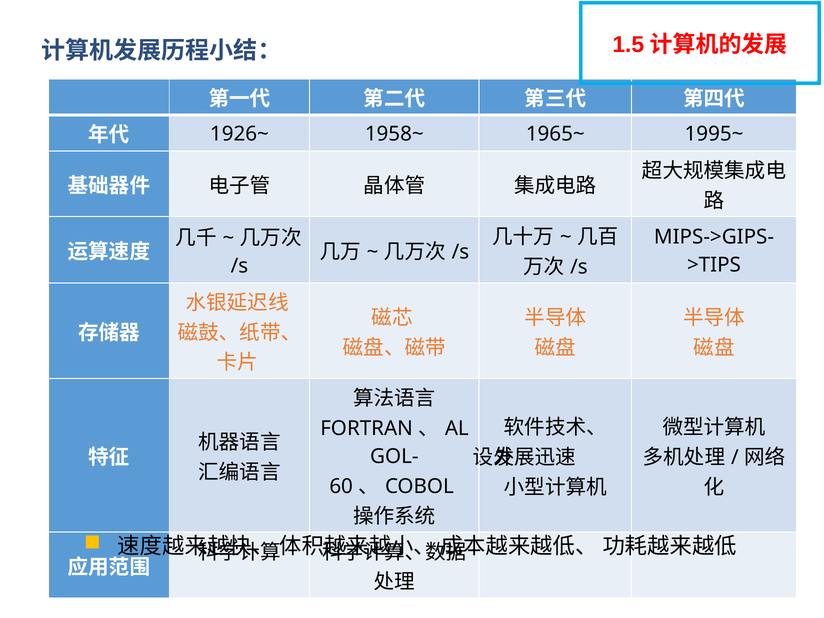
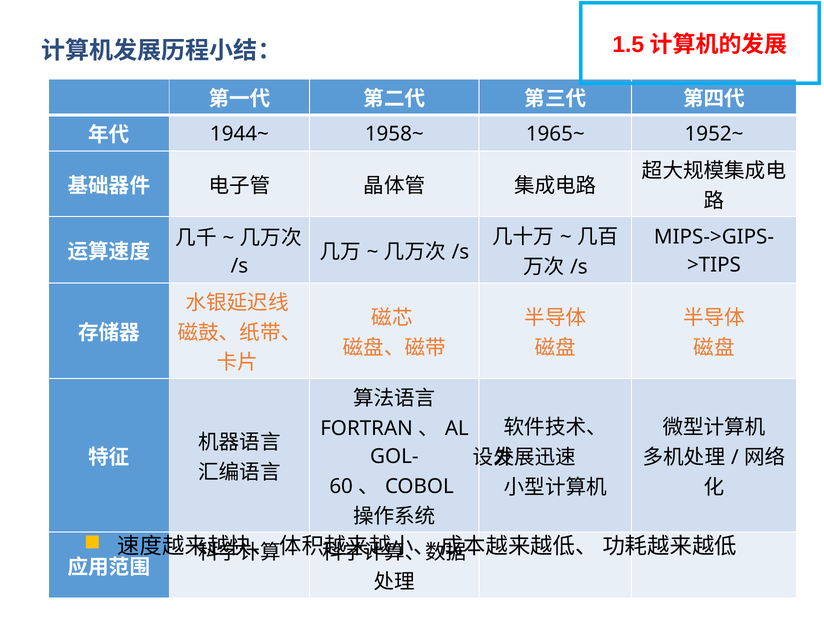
1926~: 1926~ -> 1944~
1995~: 1995~ -> 1952~
